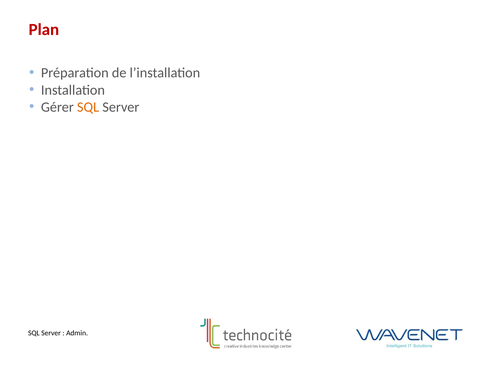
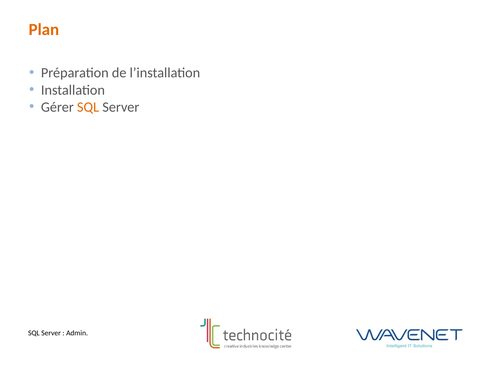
Plan colour: red -> orange
